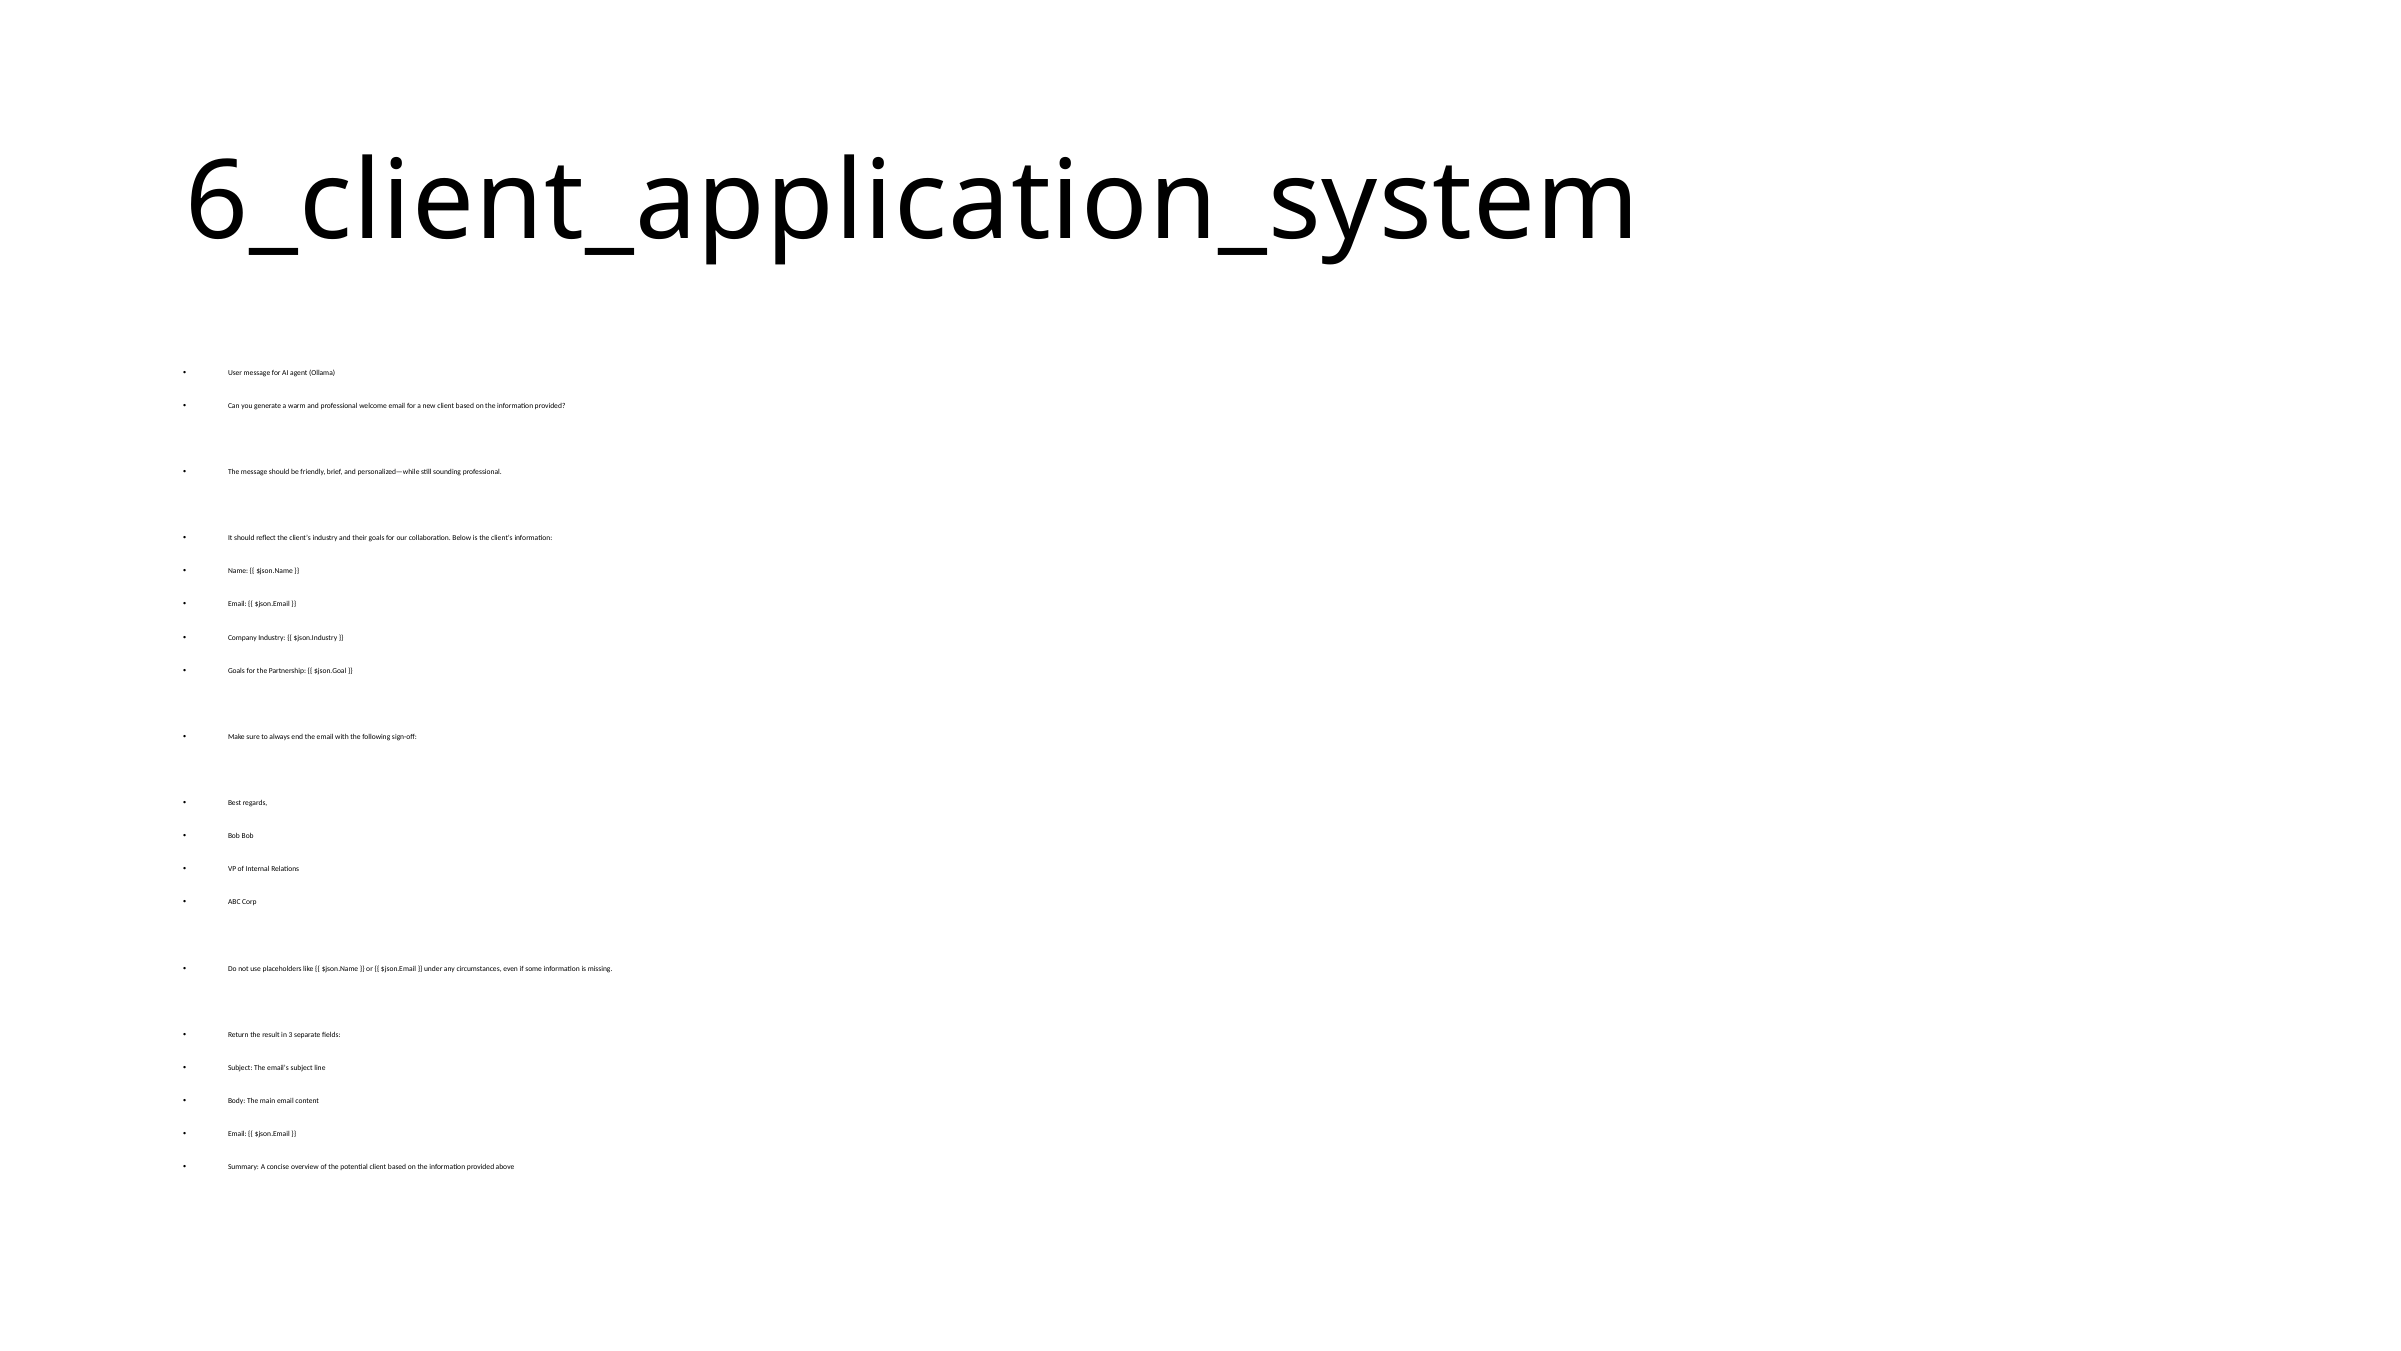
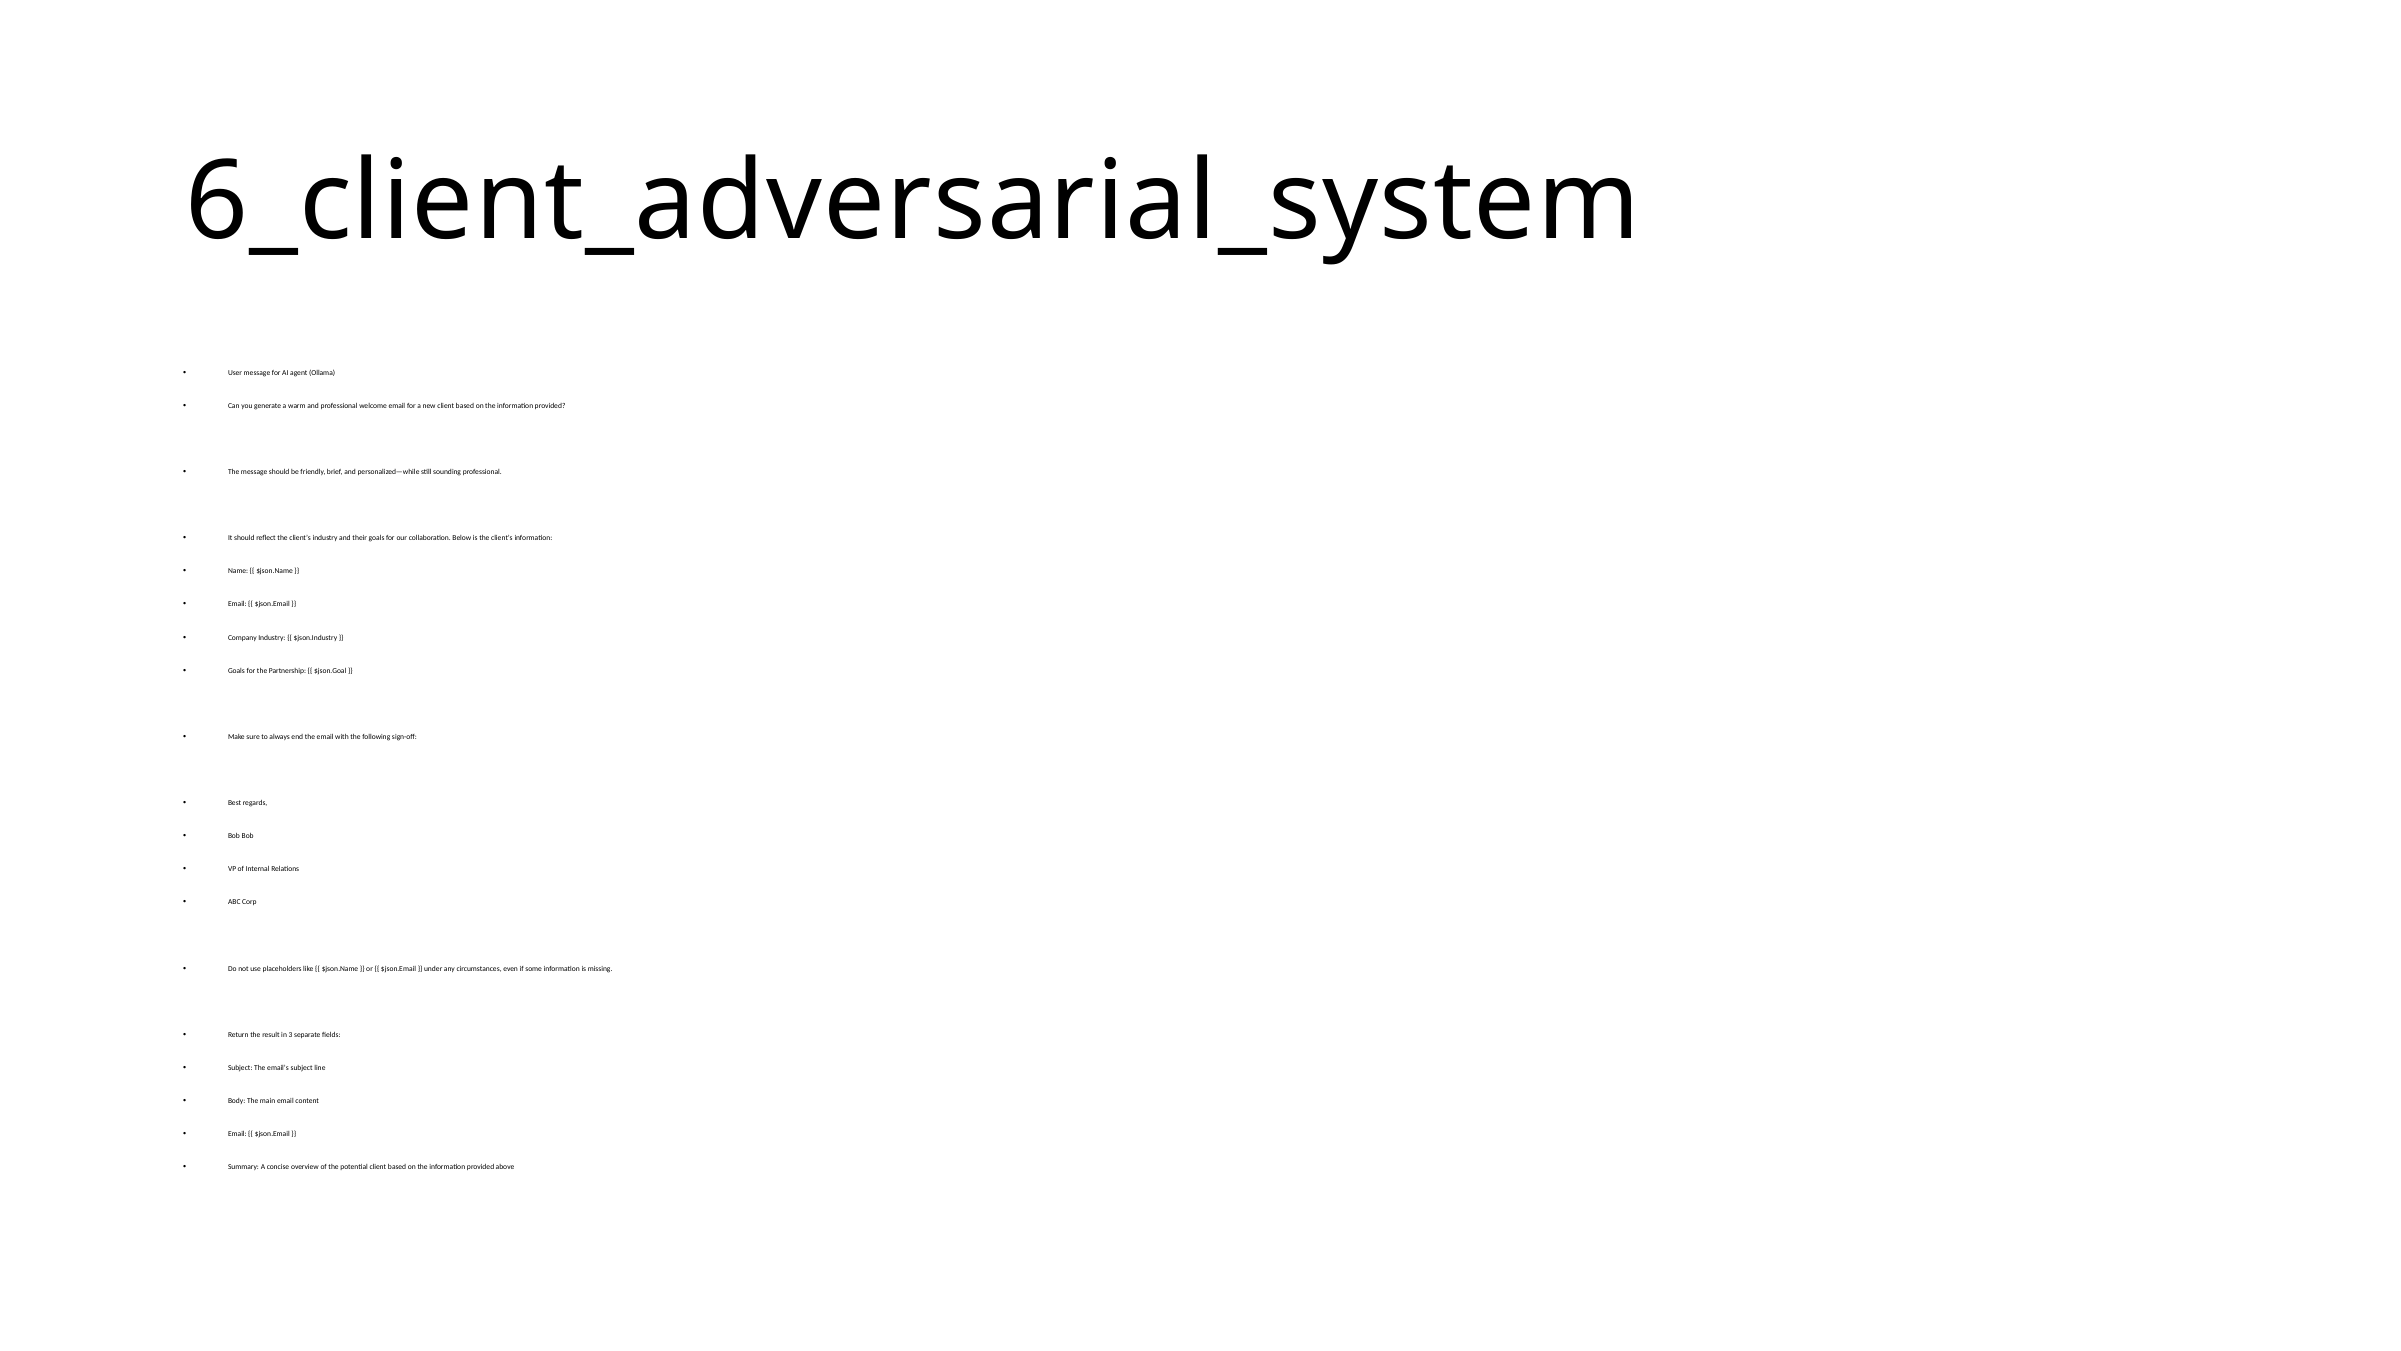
6_client_application_system: 6_client_application_system -> 6_client_adversarial_system
